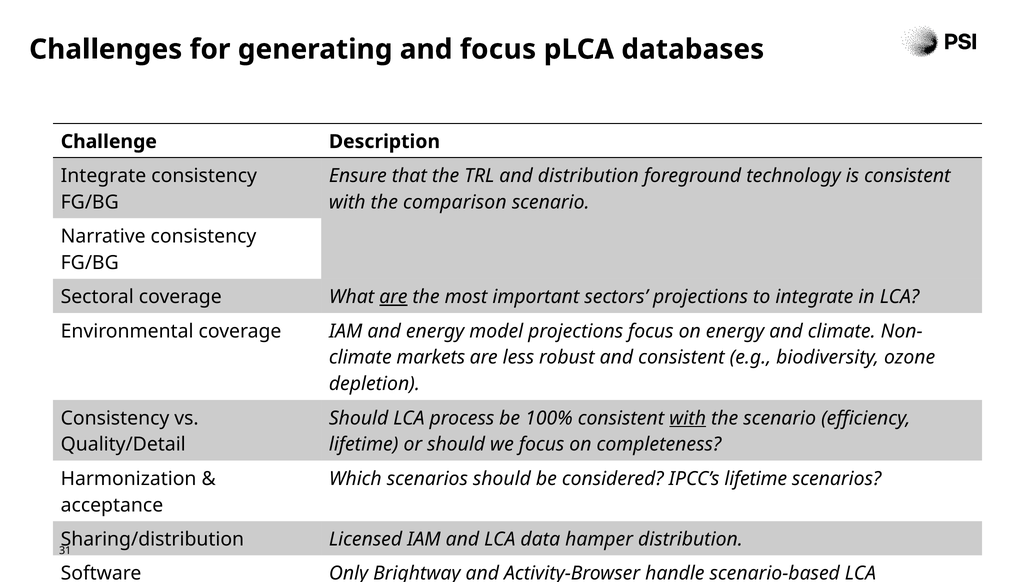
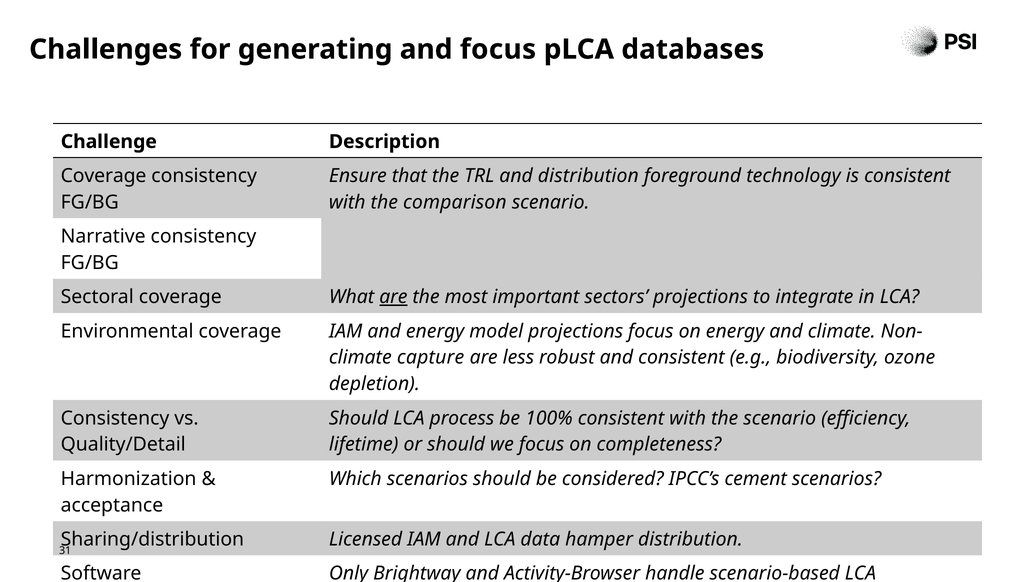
Integrate at (103, 176): Integrate -> Coverage
markets: markets -> capture
with at (688, 418) underline: present -> none
IPCC’s lifetime: lifetime -> cement
